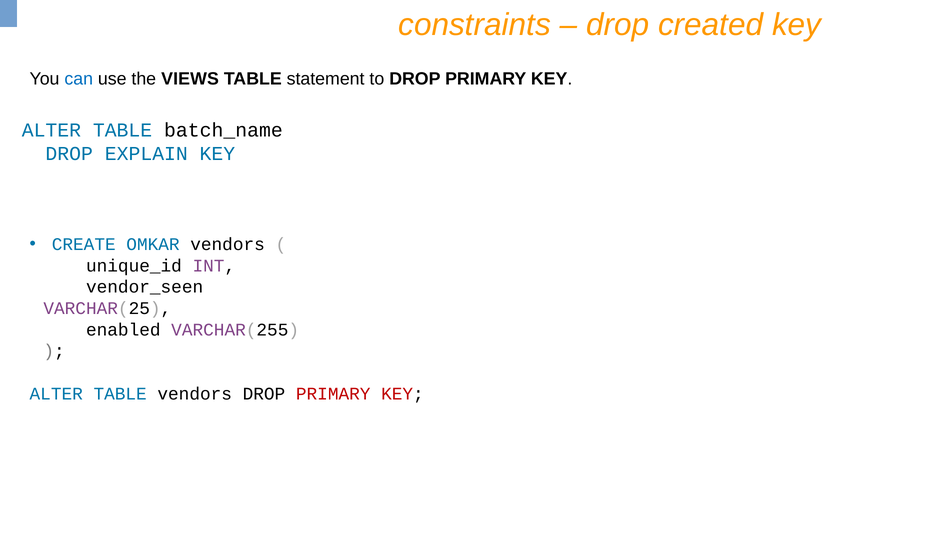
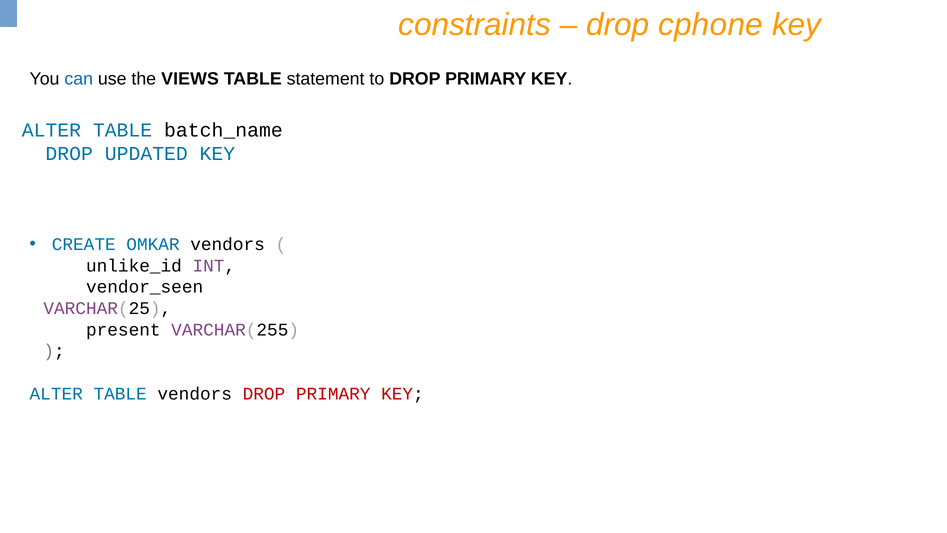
created: created -> cphone
EXPLAIN: EXPLAIN -> UPDATED
unique_id: unique_id -> unlike_id
enabled: enabled -> present
DROP at (264, 394) colour: black -> red
